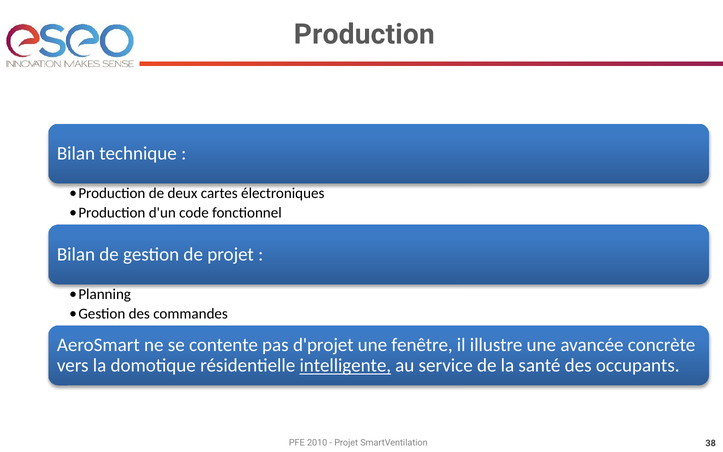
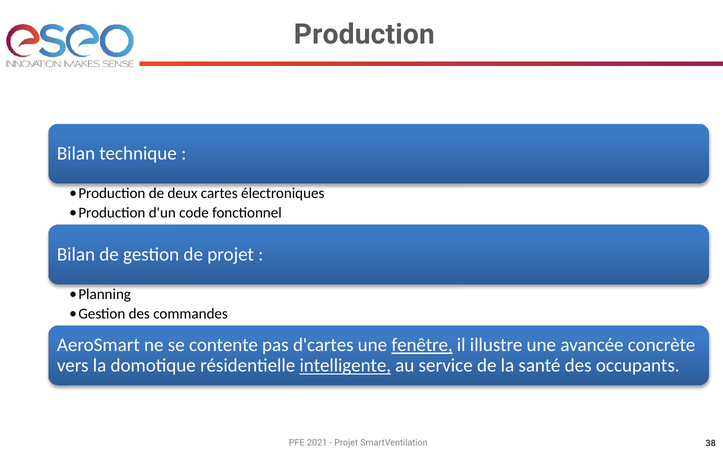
d'projet: d'projet -> d'cartes
fenêtre underline: none -> present
2010: 2010 -> 2021
